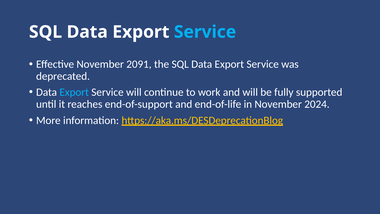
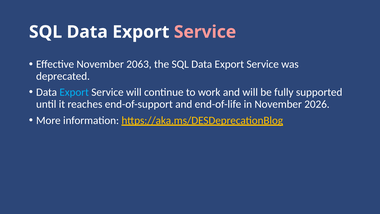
Service at (205, 32) colour: light blue -> pink
2091: 2091 -> 2063
2024: 2024 -> 2026
